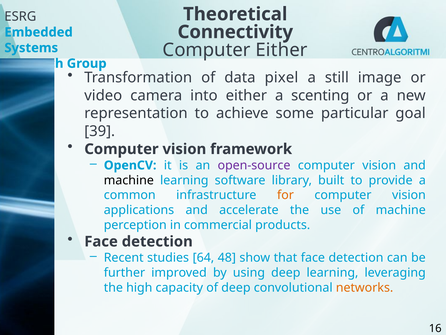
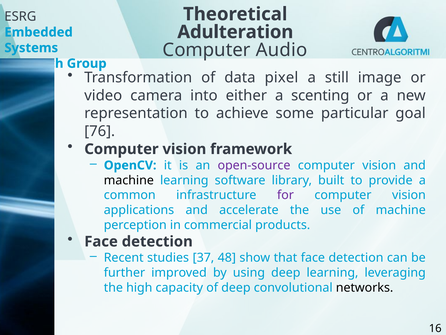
Connectivity: Connectivity -> Adulteration
Computer Either: Either -> Audio
39: 39 -> 76
for colour: orange -> purple
64: 64 -> 37
networks colour: orange -> black
